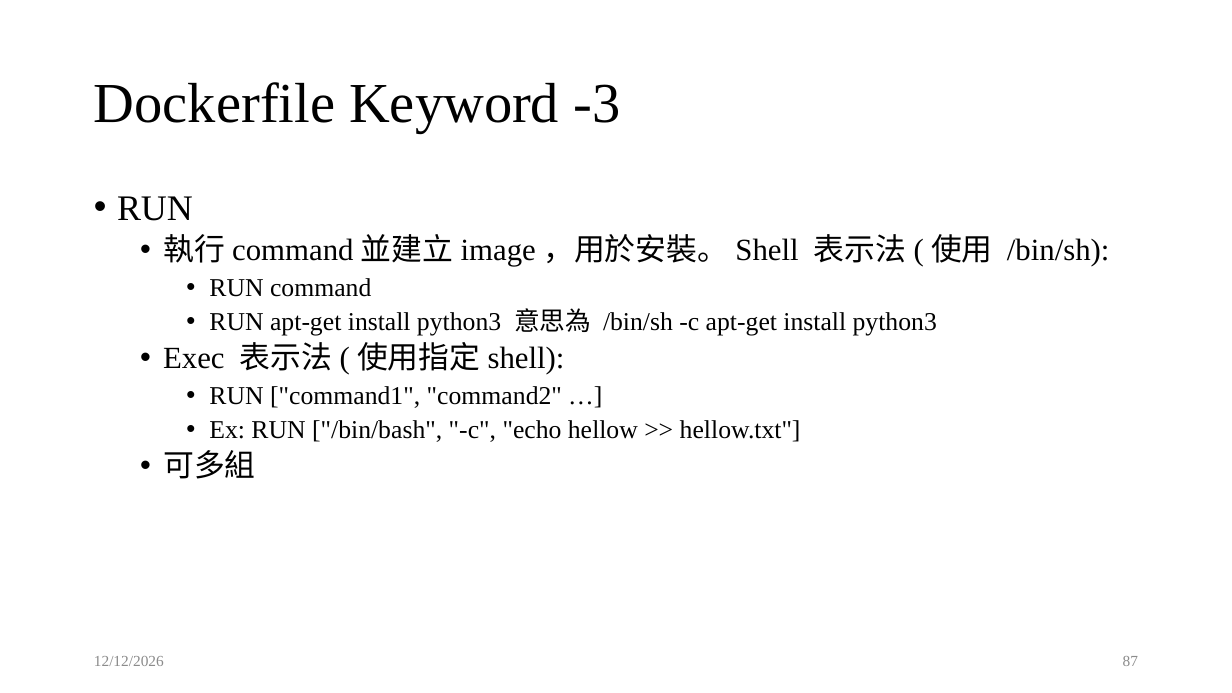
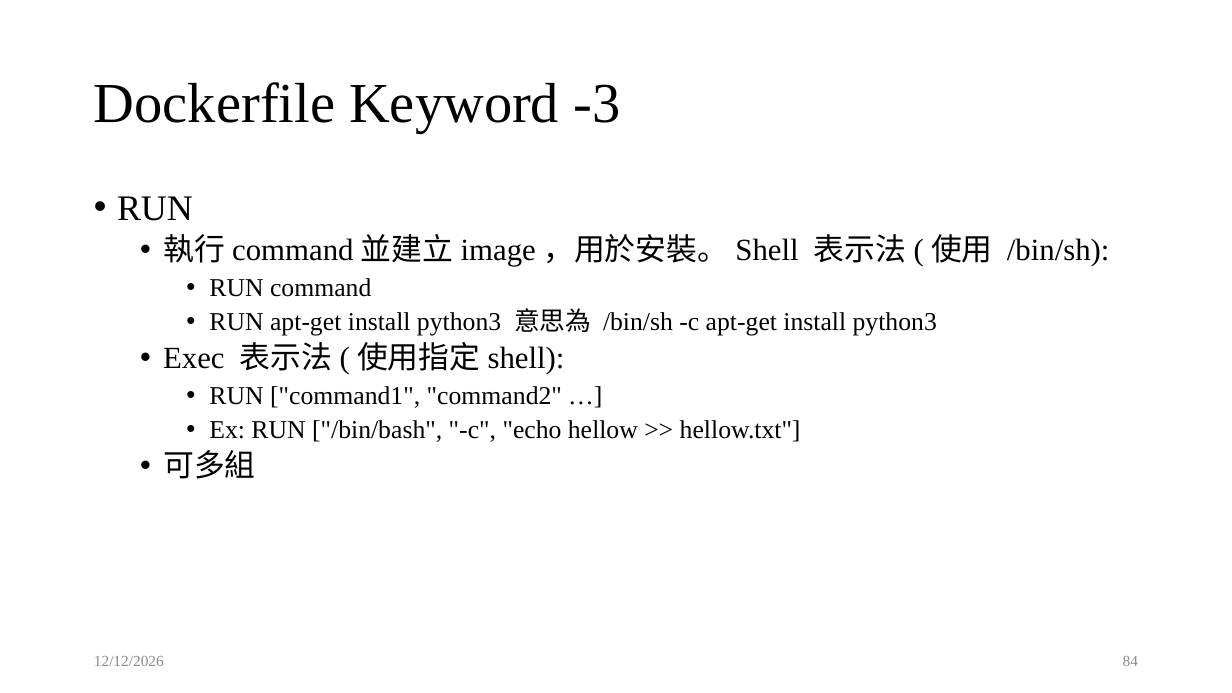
87: 87 -> 84
